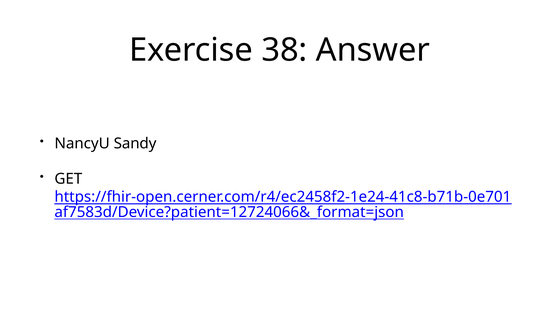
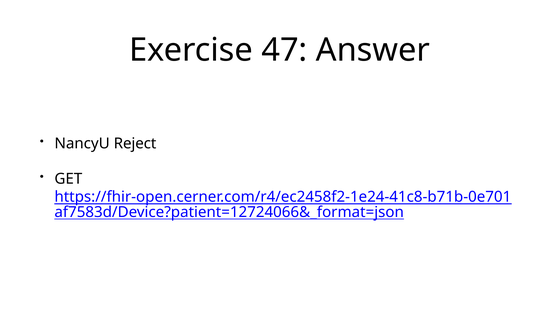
38: 38 -> 47
Sandy: Sandy -> Reject
